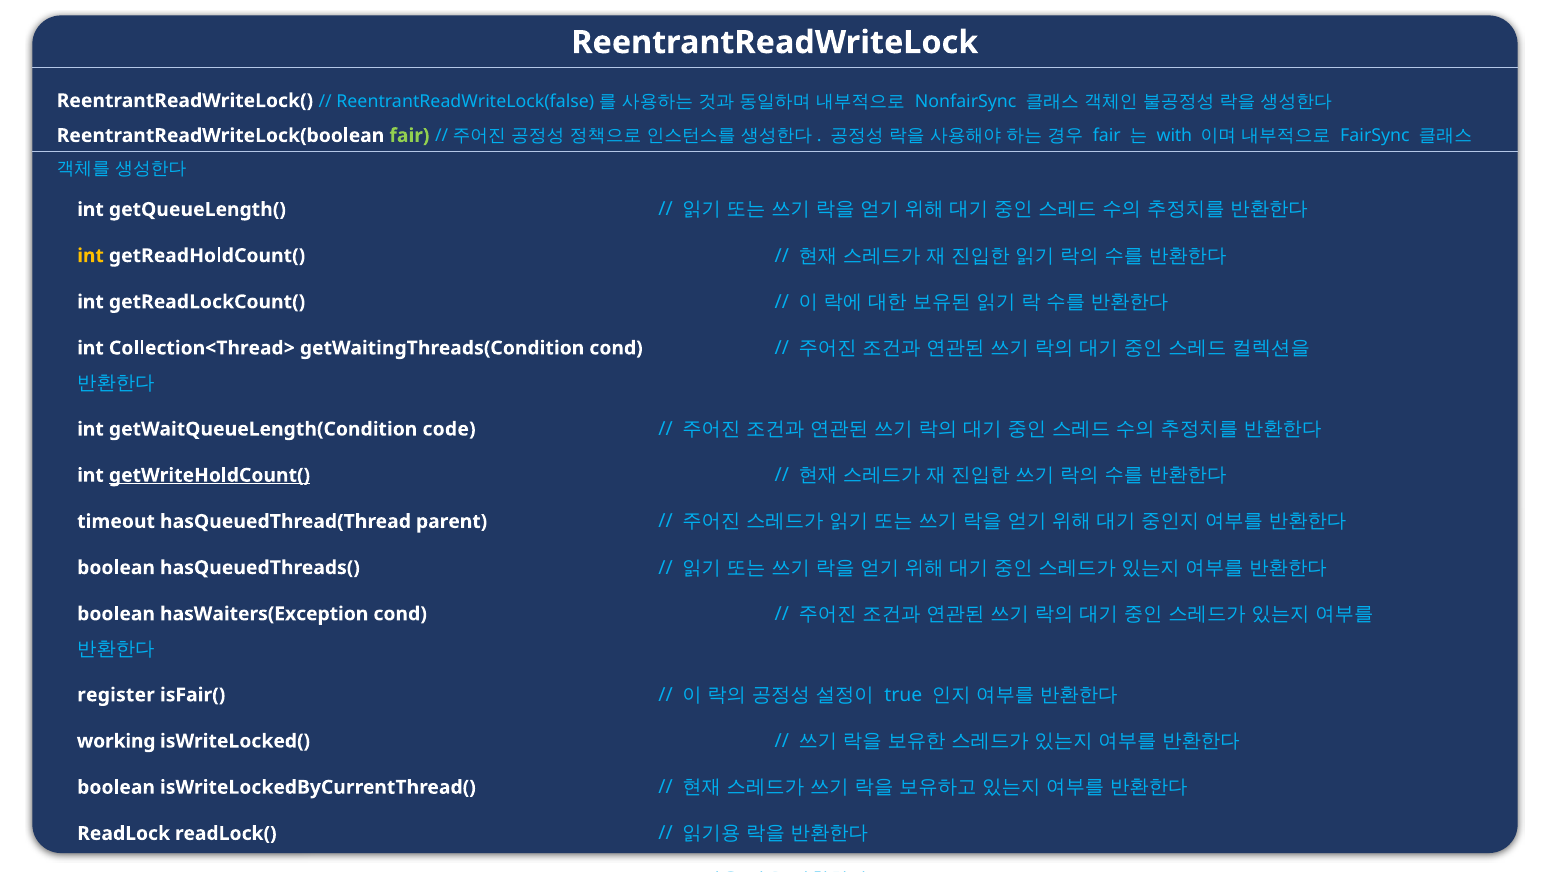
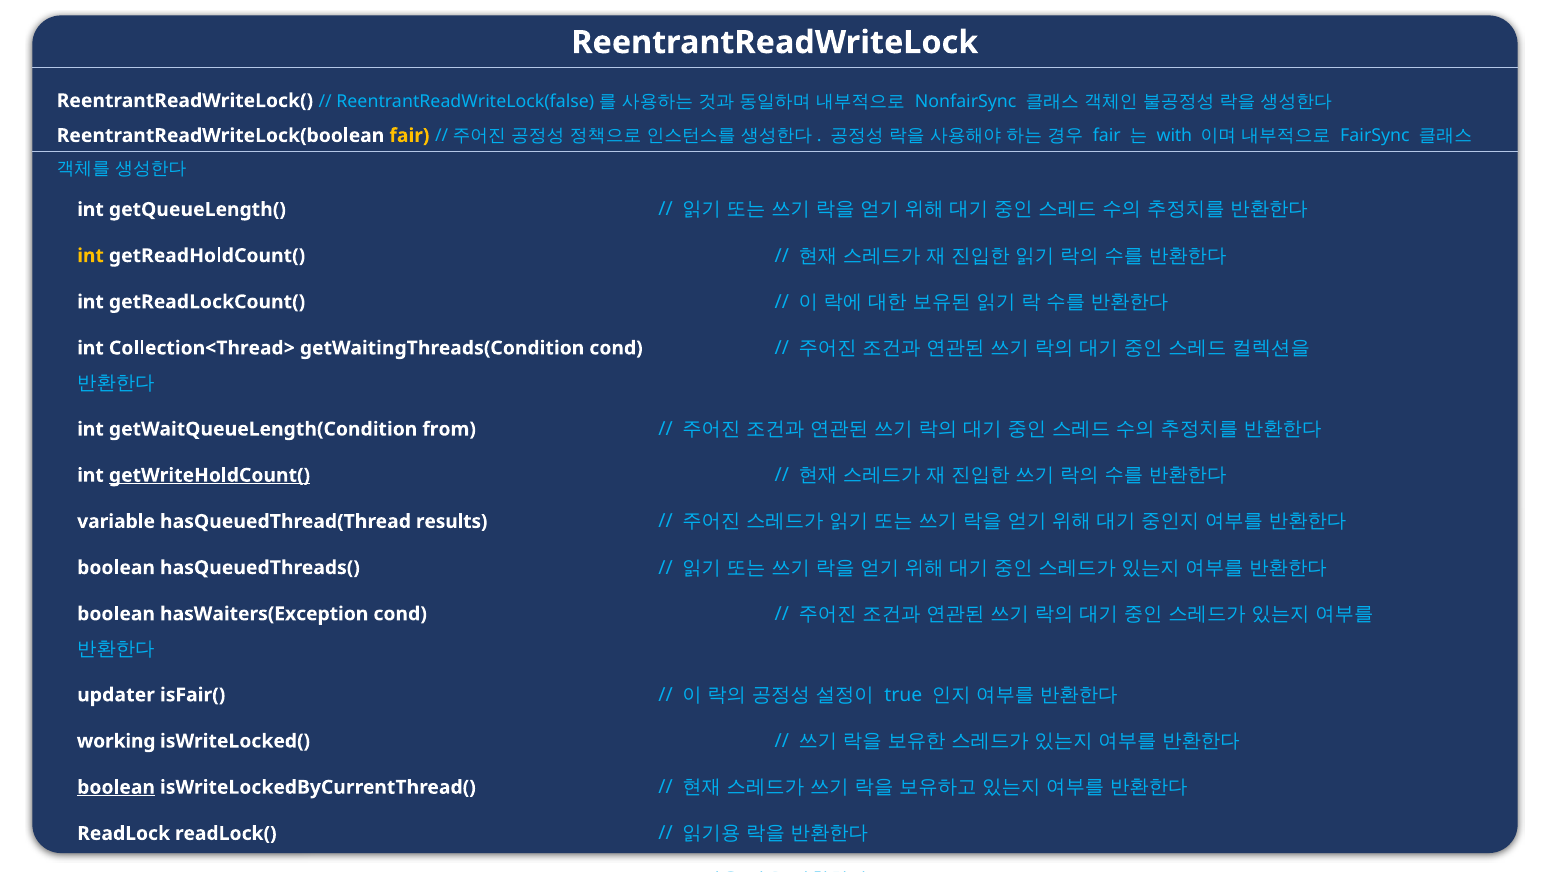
fair at (409, 136) colour: light green -> yellow
code: code -> from
timeout: timeout -> variable
parent: parent -> results
register: register -> updater
boolean at (116, 787) underline: none -> present
